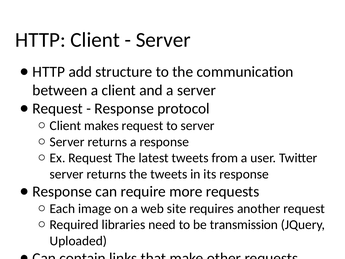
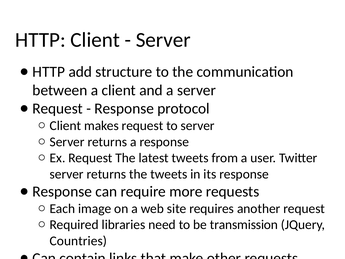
Uploaded: Uploaded -> Countries
